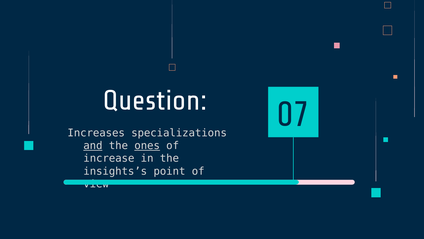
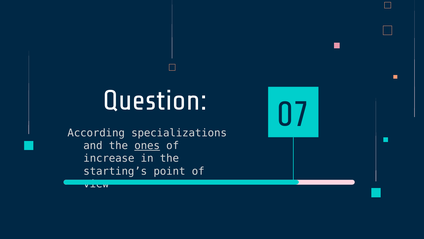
Increases: Increases -> According
and underline: present -> none
insights’s: insights’s -> starting’s
